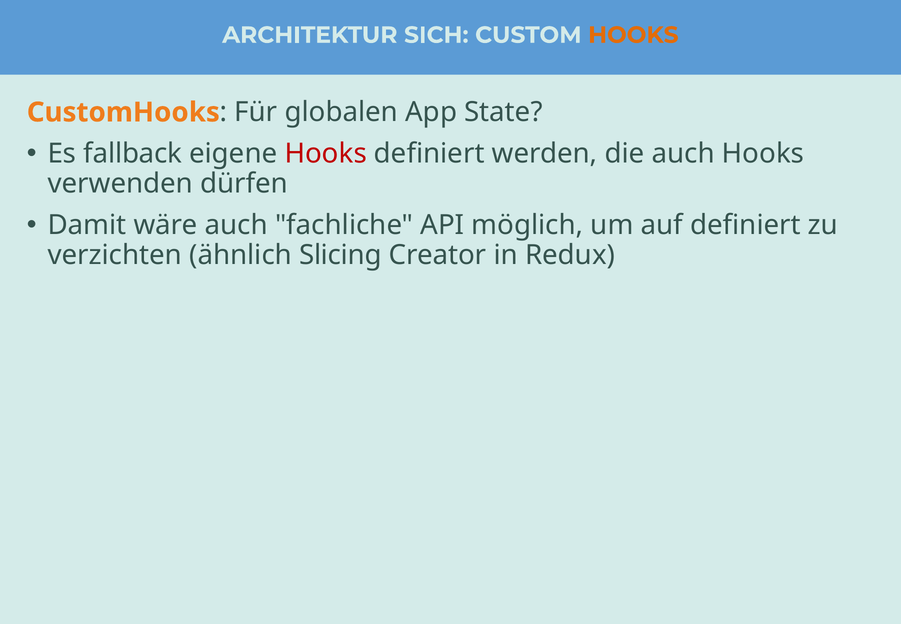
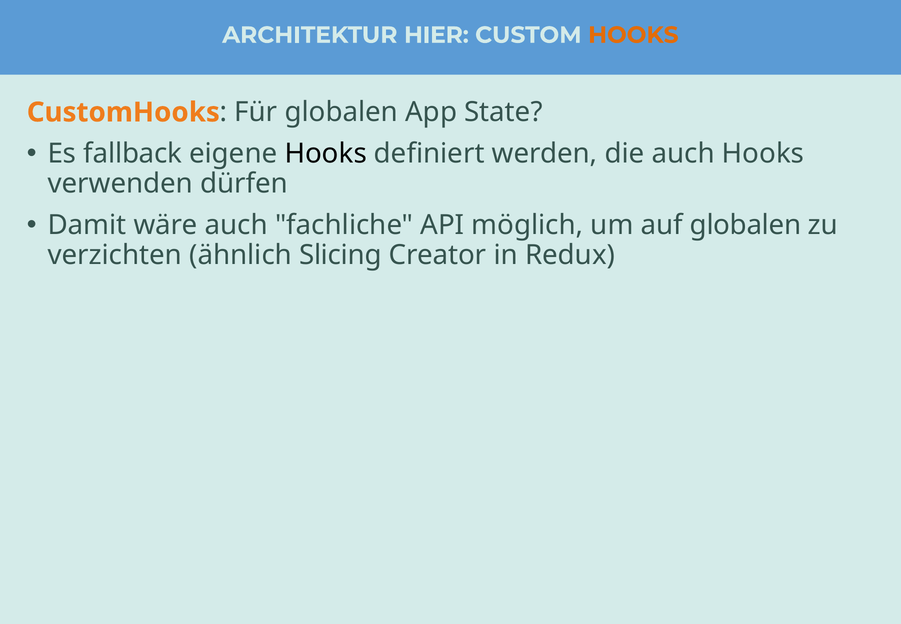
SICH: SICH -> HIER
Hooks at (326, 154) colour: red -> black
auf definiert: definiert -> globalen
